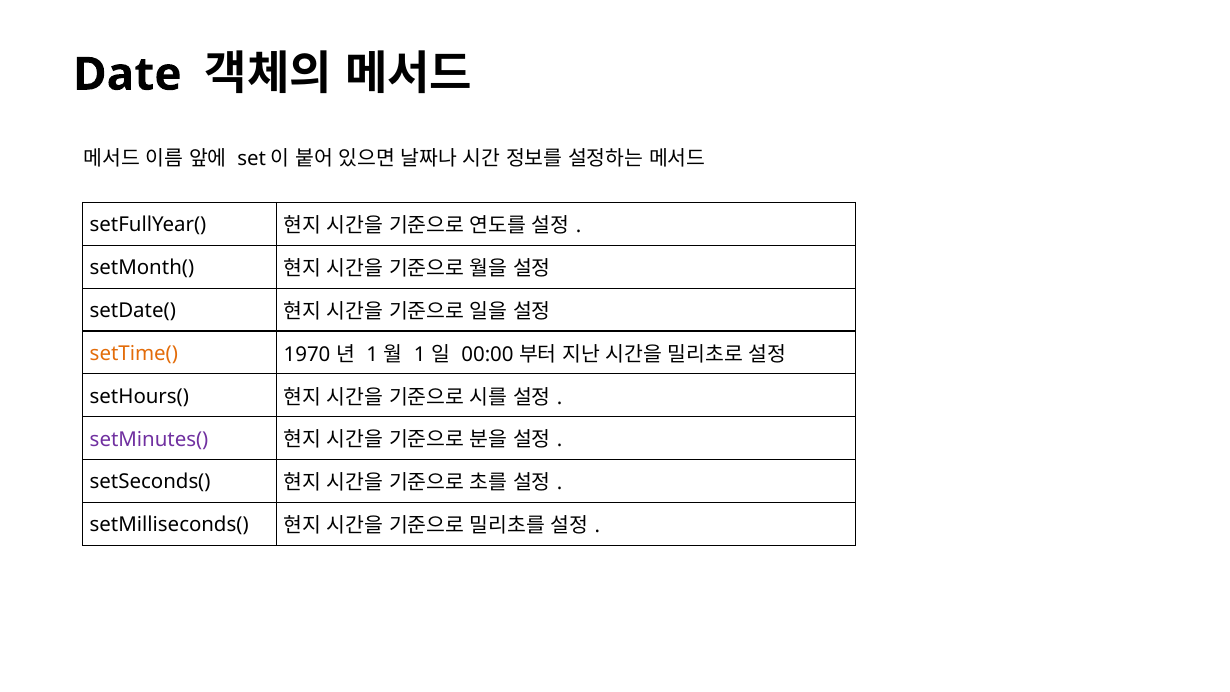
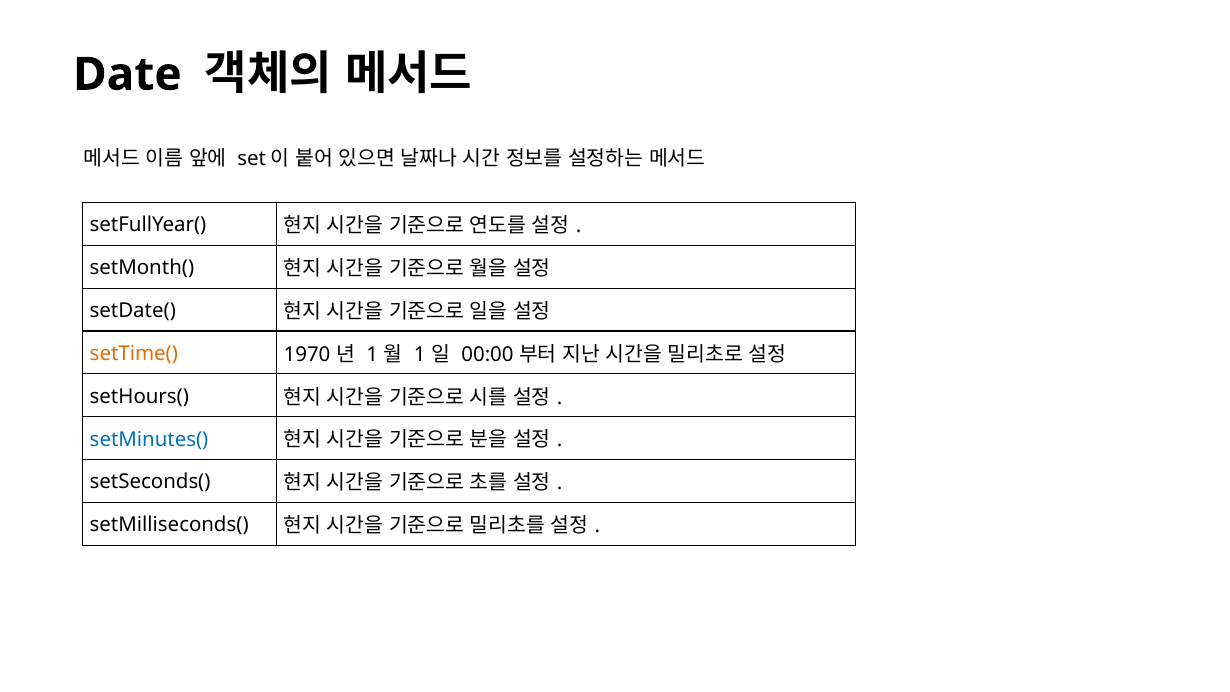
setMinutes( colour: purple -> blue
